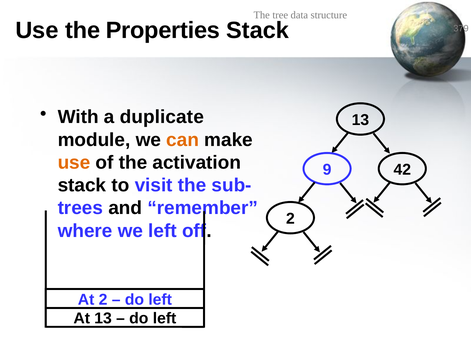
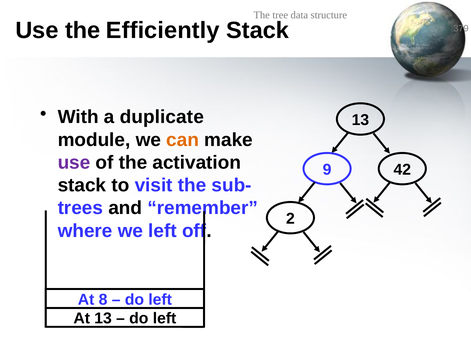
Properties: Properties -> Efficiently
use at (74, 163) colour: orange -> purple
At 2: 2 -> 8
